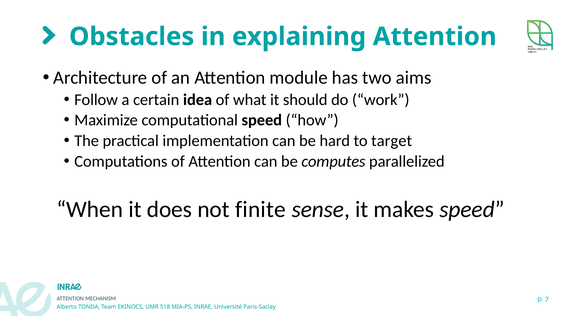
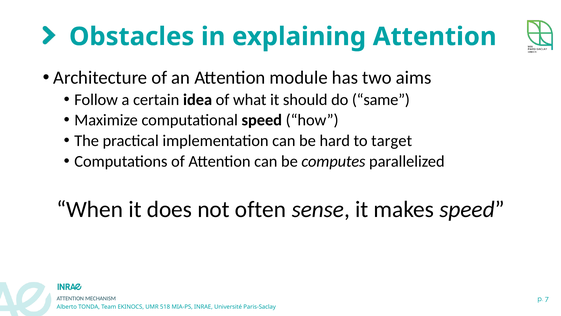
work: work -> same
finite: finite -> often
